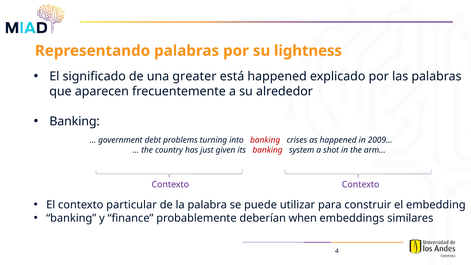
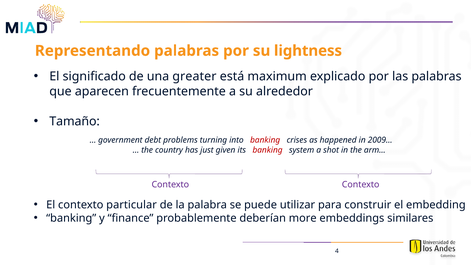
está happened: happened -> maximum
Banking at (75, 121): Banking -> Tamaño
when: when -> more
